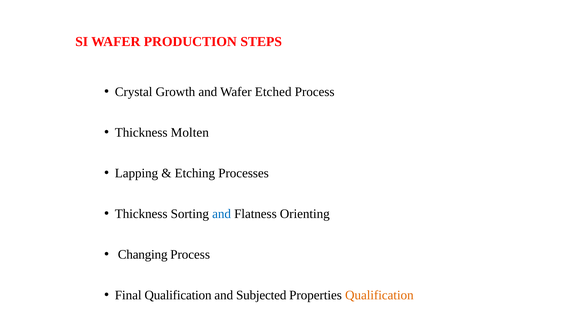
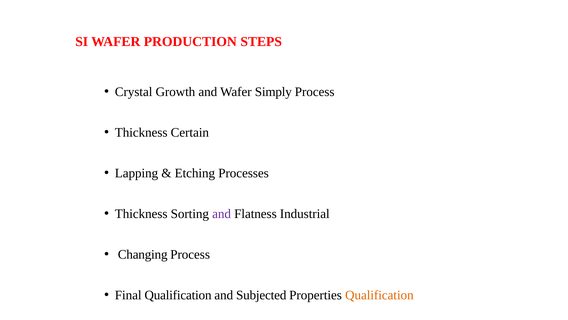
Etched: Etched -> Simply
Molten: Molten -> Certain
and at (222, 213) colour: blue -> purple
Orienting: Orienting -> Industrial
